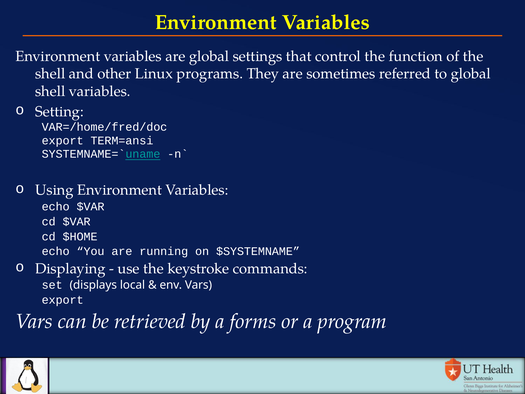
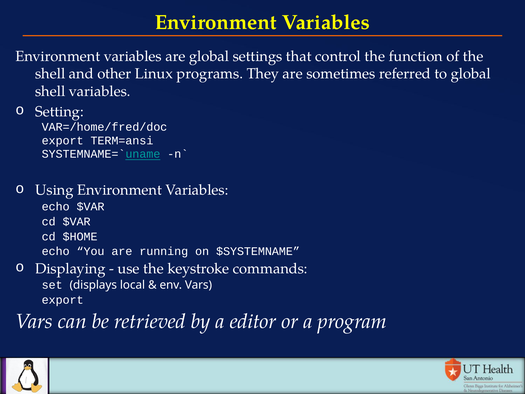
forms: forms -> editor
